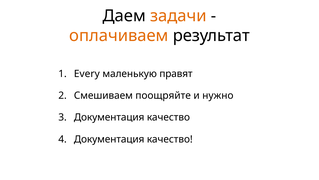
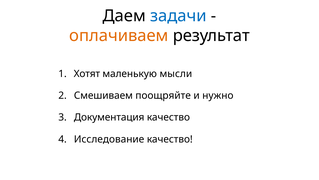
задачи colour: orange -> blue
Every: Every -> Хотят
правят: правят -> мысли
Документация at (109, 139): Документация -> Исследование
